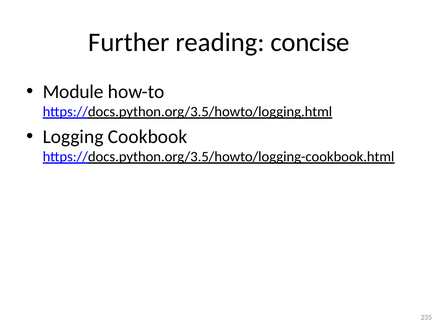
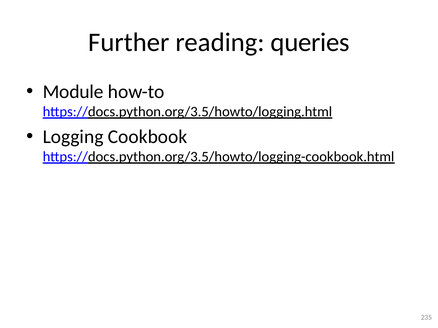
concise: concise -> queries
